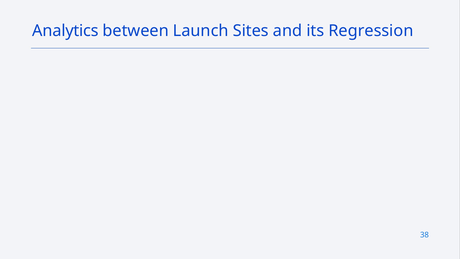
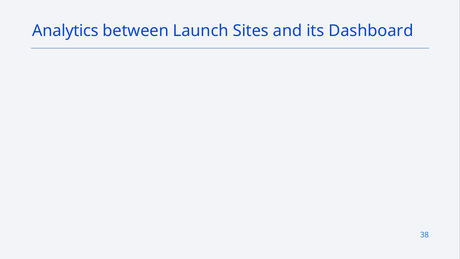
Regression: Regression -> Dashboard
